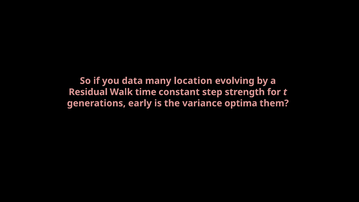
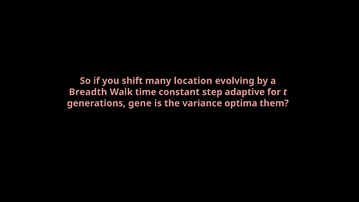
data: data -> shift
Residual: Residual -> Breadth
strength: strength -> adaptive
early: early -> gene
